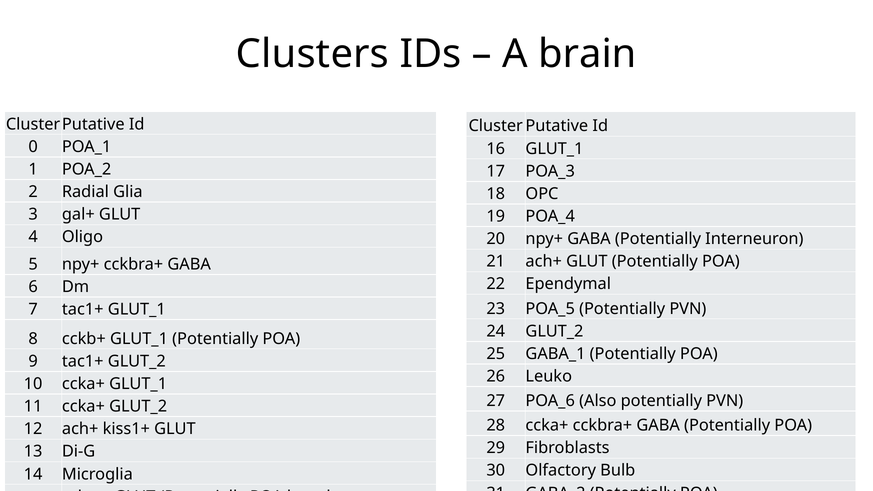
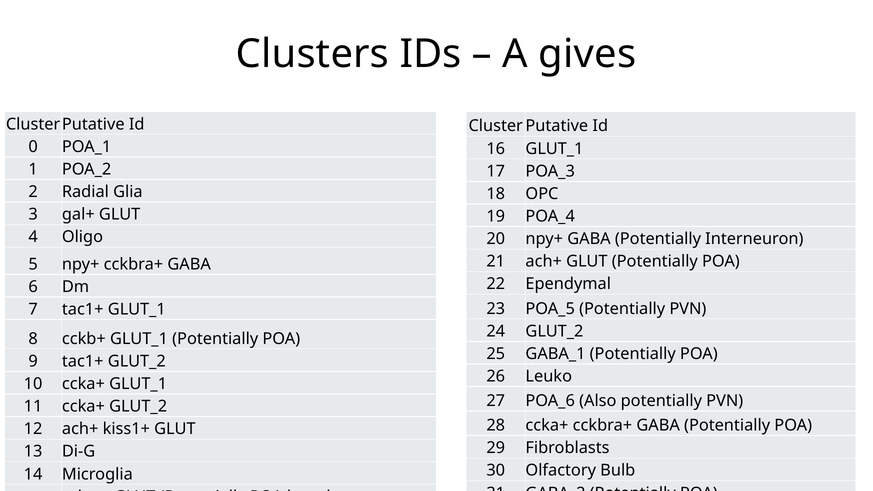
brain: brain -> gives
